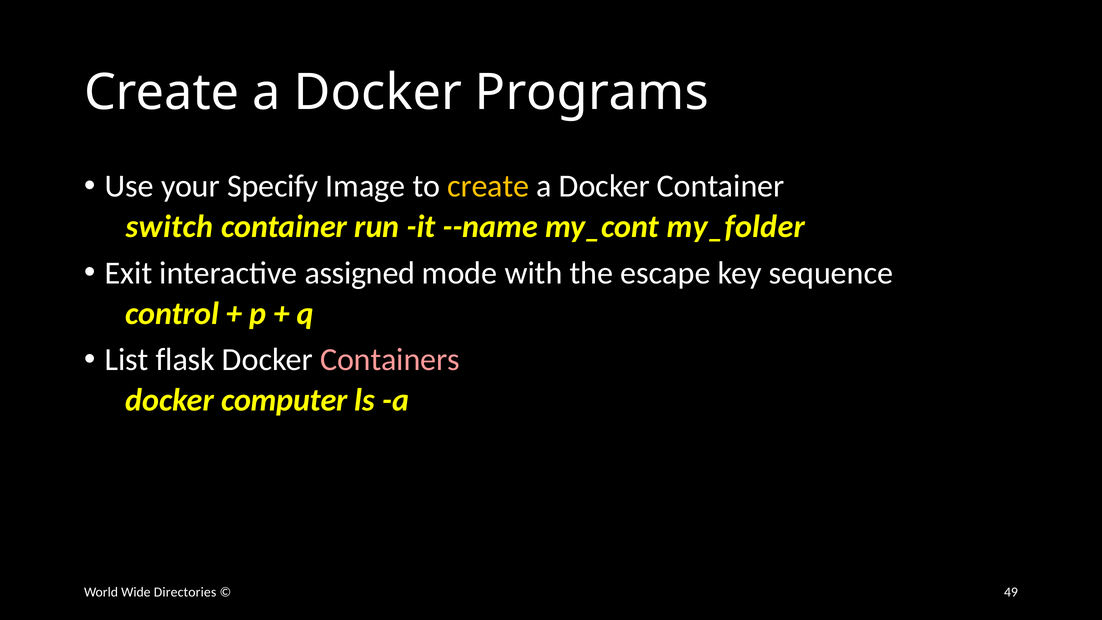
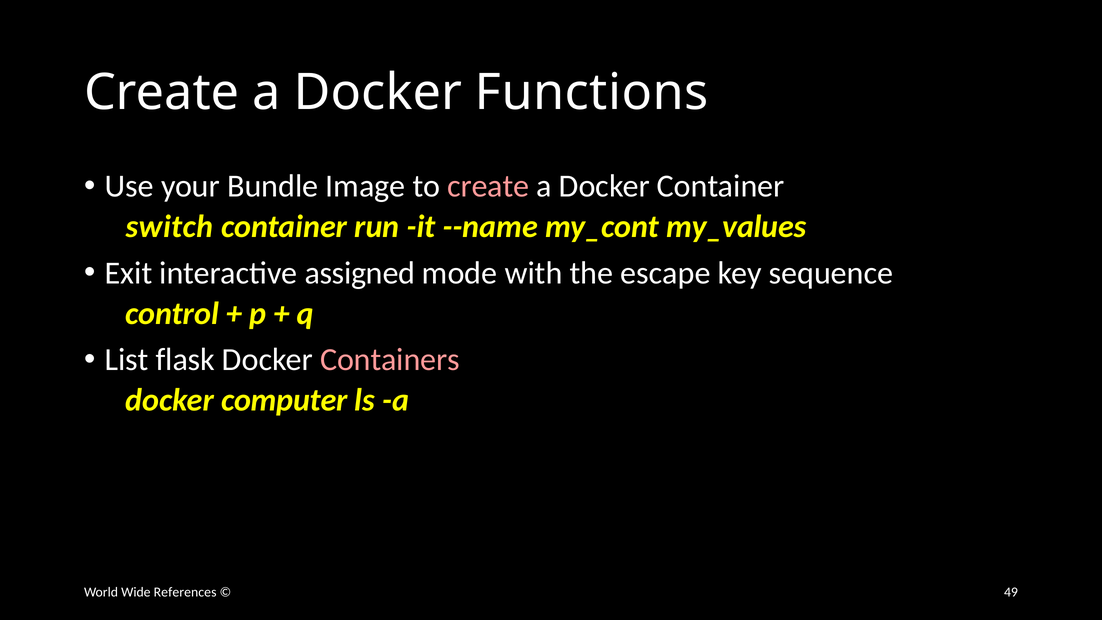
Programs: Programs -> Functions
Specify: Specify -> Bundle
create at (488, 186) colour: yellow -> pink
my_folder: my_folder -> my_values
Directories: Directories -> References
